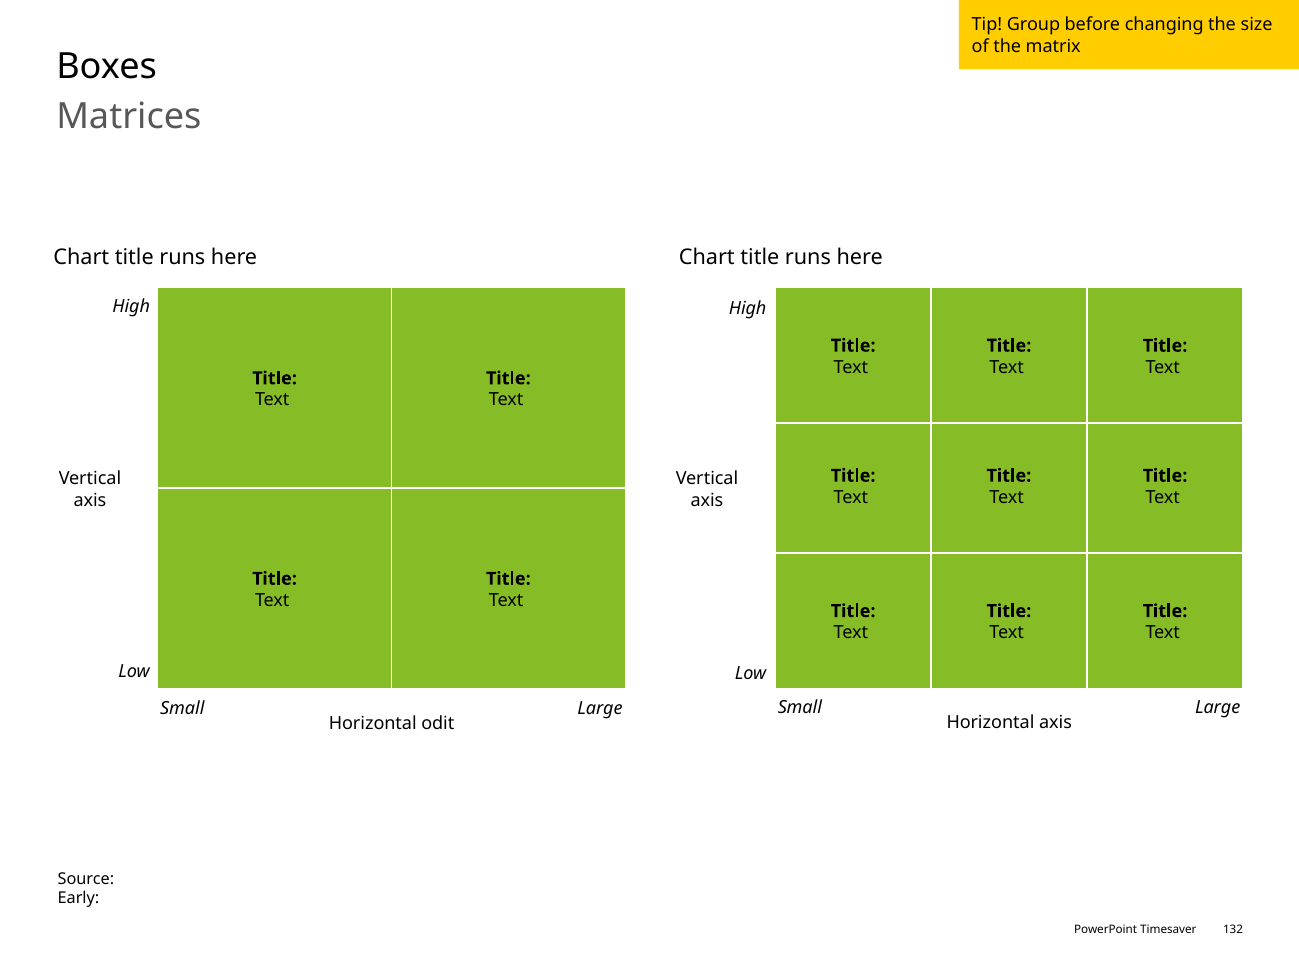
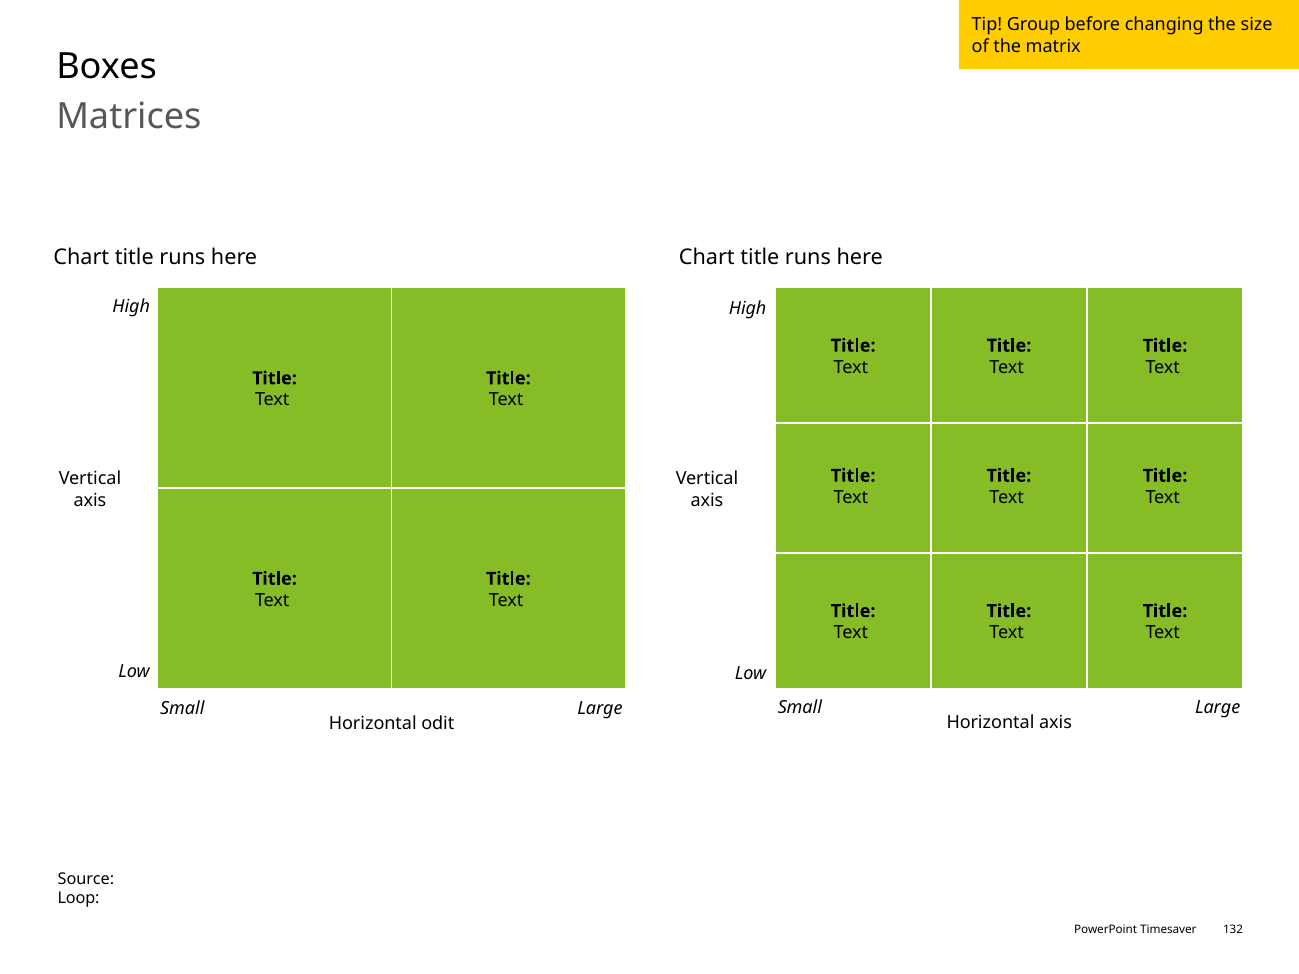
Early: Early -> Loop
